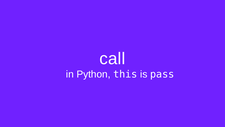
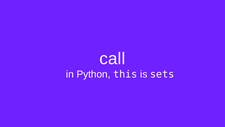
pass: pass -> sets
